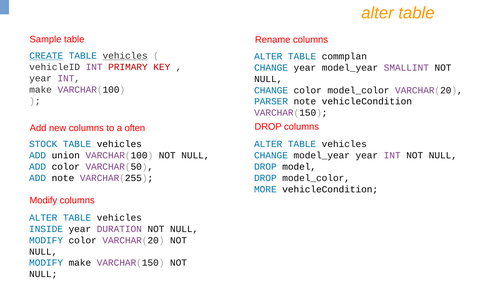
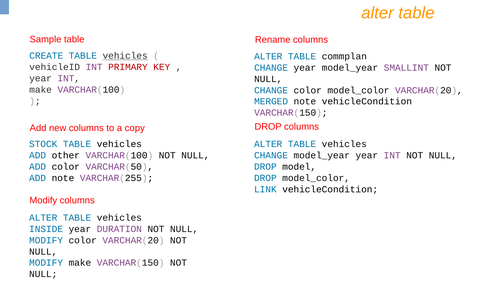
CREATE underline: present -> none
PARSER: PARSER -> MERGED
often: often -> copy
union: union -> other
MORE: MORE -> LINK
